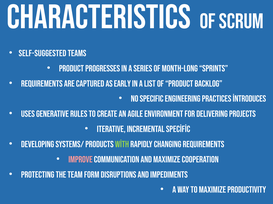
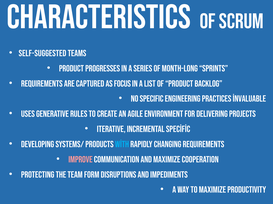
early: early -> focus
introduces: introduces -> invaluable
with colour: light green -> light blue
